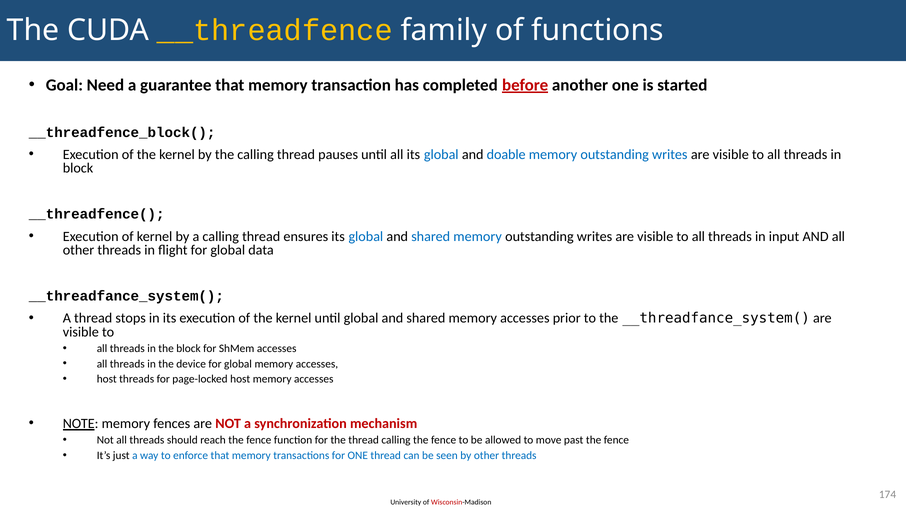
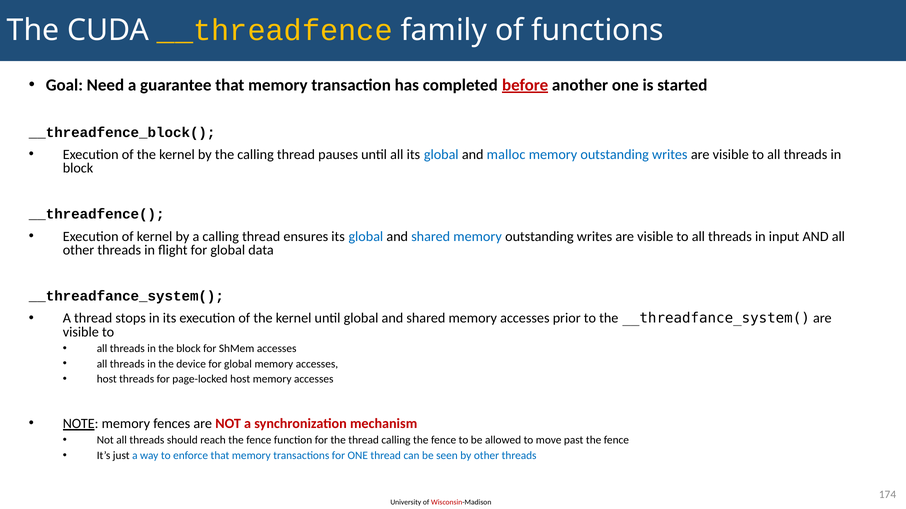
doable: doable -> malloc
